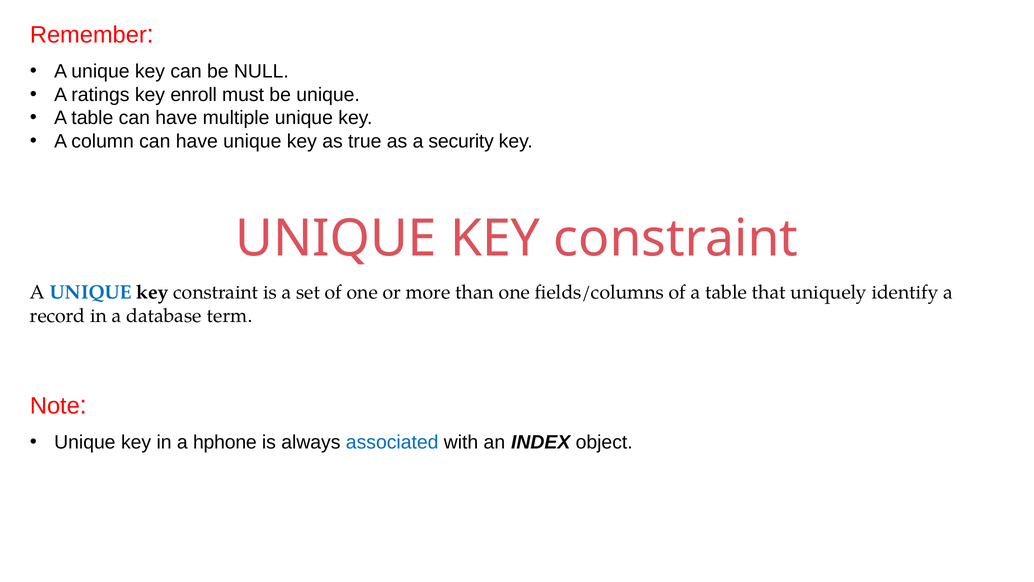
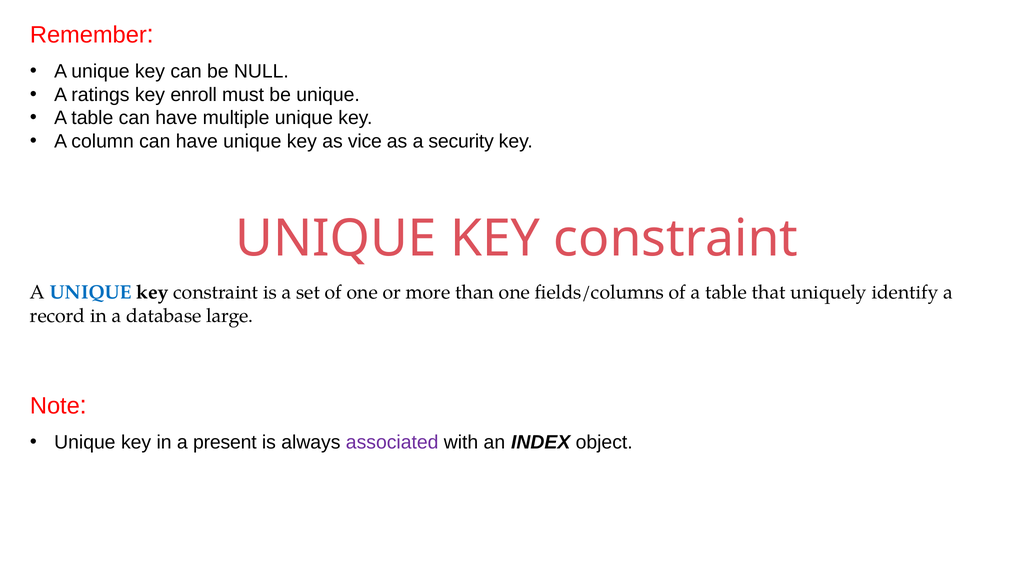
true: true -> vice
term: term -> large
hphone: hphone -> present
associated colour: blue -> purple
